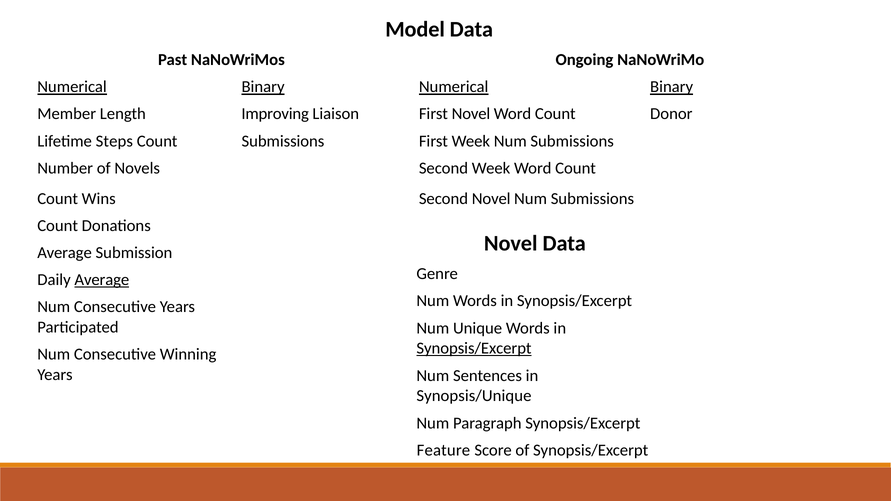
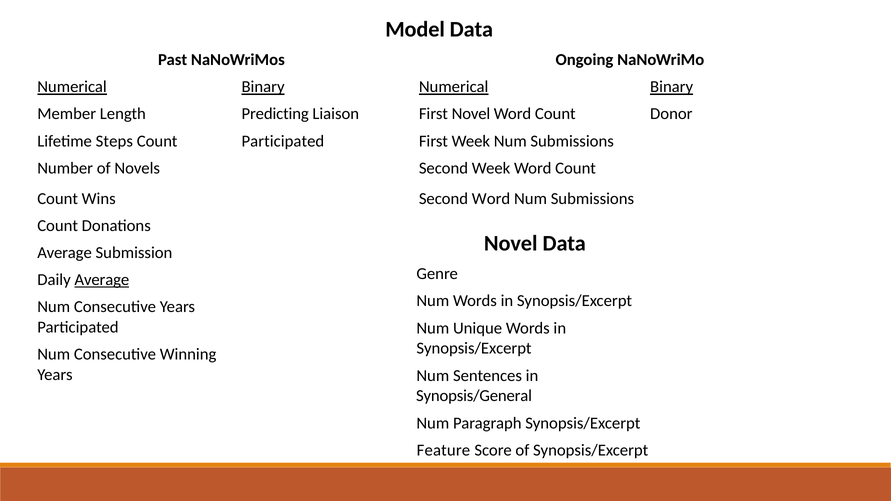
Improving: Improving -> Predicting
Count Submissions: Submissions -> Participated
Second Novel: Novel -> Word
Synopsis/Excerpt at (474, 349) underline: present -> none
Synopsis/Unique: Synopsis/Unique -> Synopsis/General
